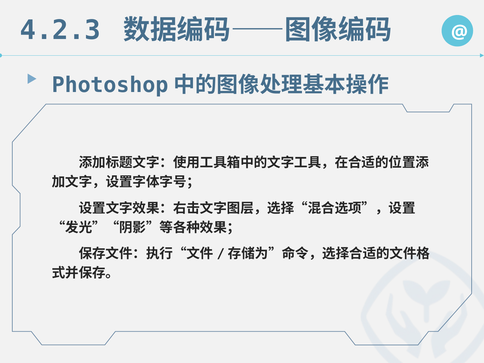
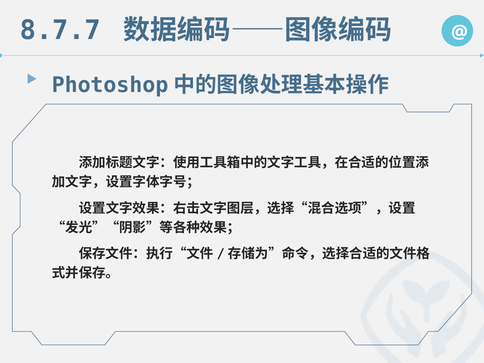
4.2.3: 4.2.3 -> 8.7.7
